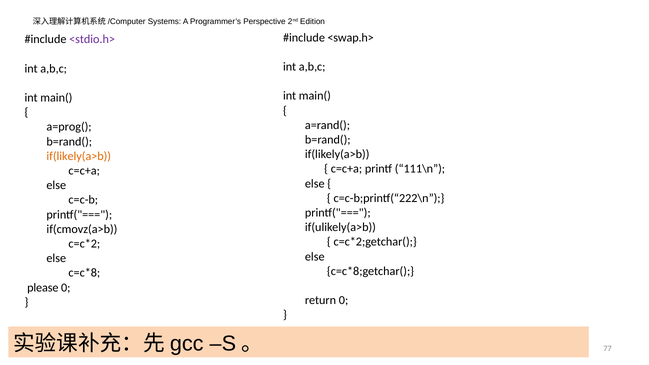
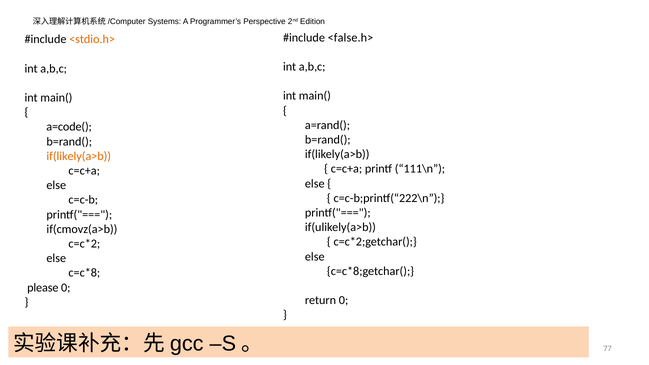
<swap.h>: <swap.h> -> <false.h>
<stdio.h> colour: purple -> orange
a=prog(: a=prog( -> a=code(
